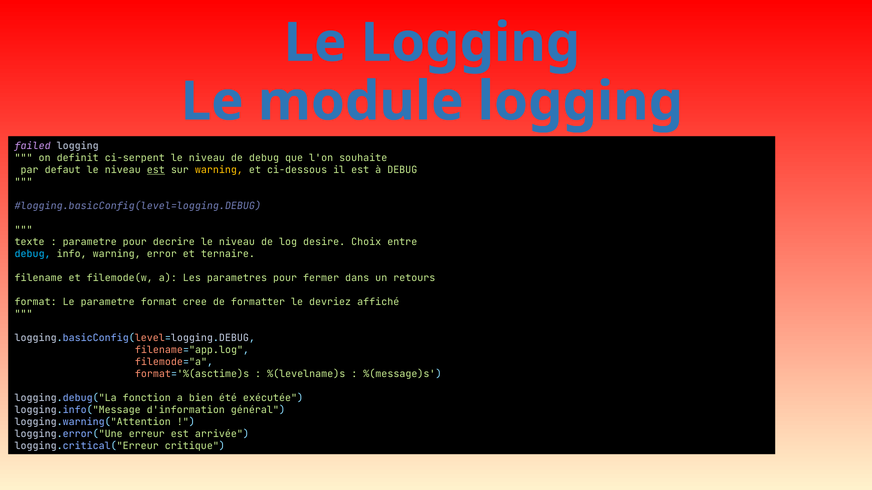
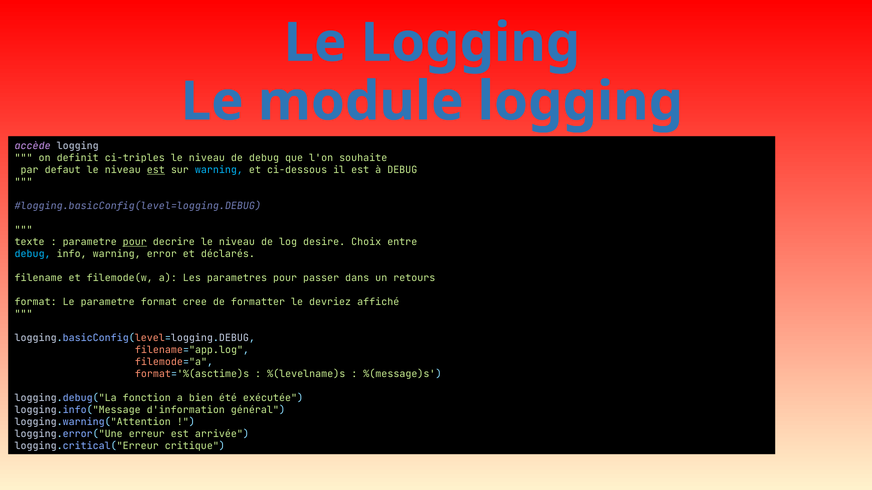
failed: failed -> accède
ci-serpent: ci-serpent -> ci-triples
warning at (219, 170) colour: yellow -> light blue
pour at (135, 242) underline: none -> present
ternaire: ternaire -> déclarés
fermer: fermer -> passer
